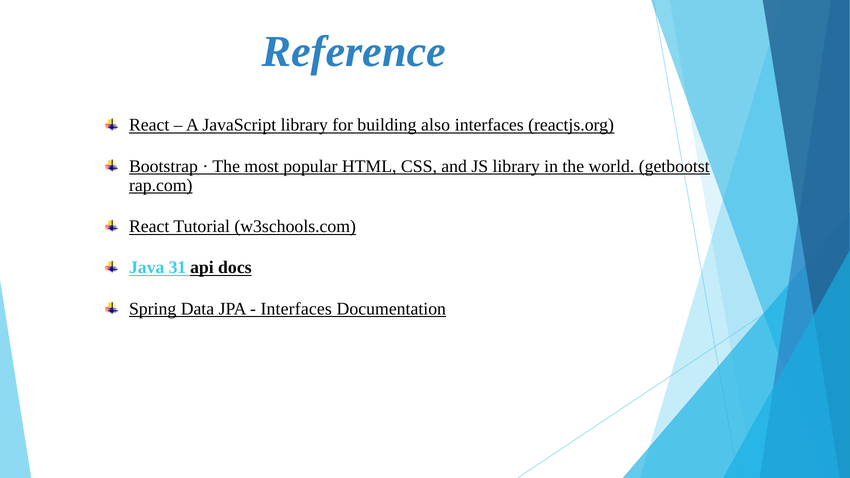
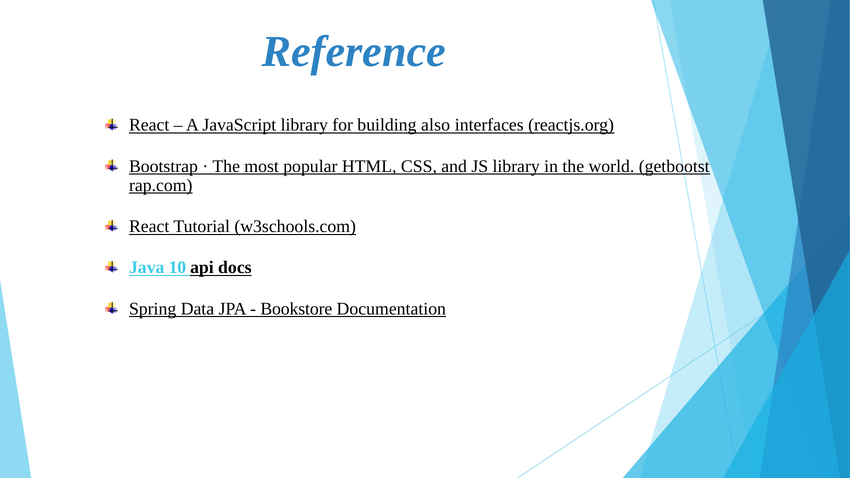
31: 31 -> 10
Interfaces at (296, 309): Interfaces -> Bookstore
